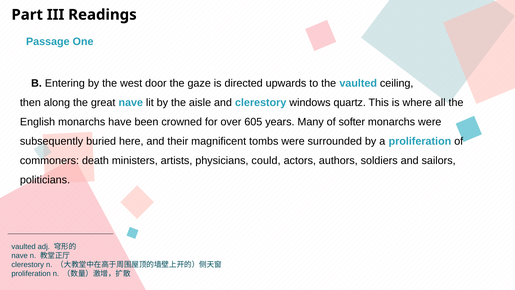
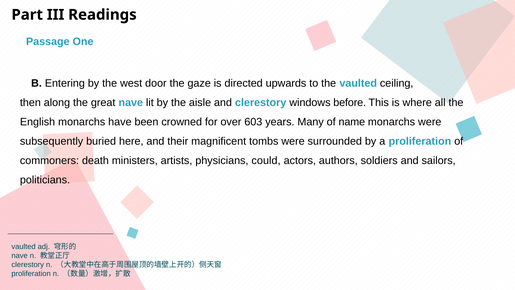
quartz: quartz -> before
605: 605 -> 603
softer: softer -> name
